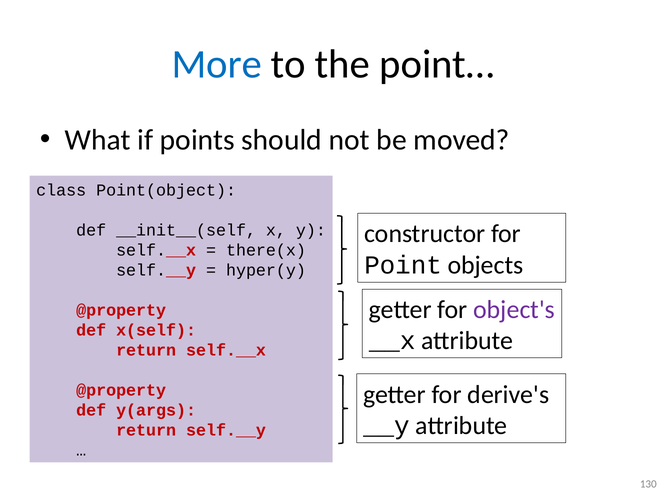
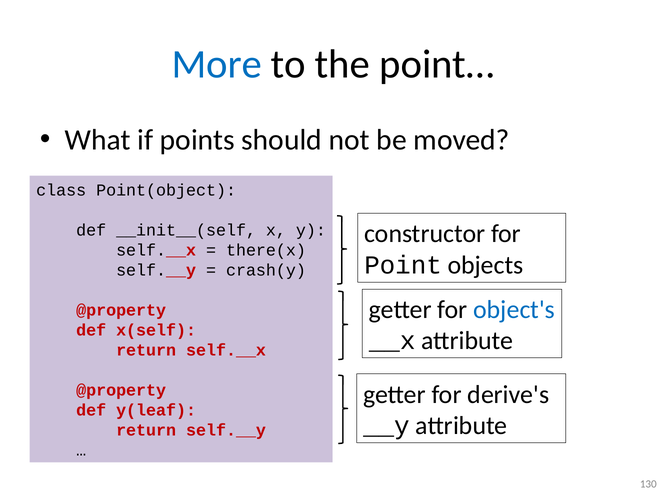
hyper(y: hyper(y -> crash(y
object's colour: purple -> blue
y(args: y(args -> y(leaf
